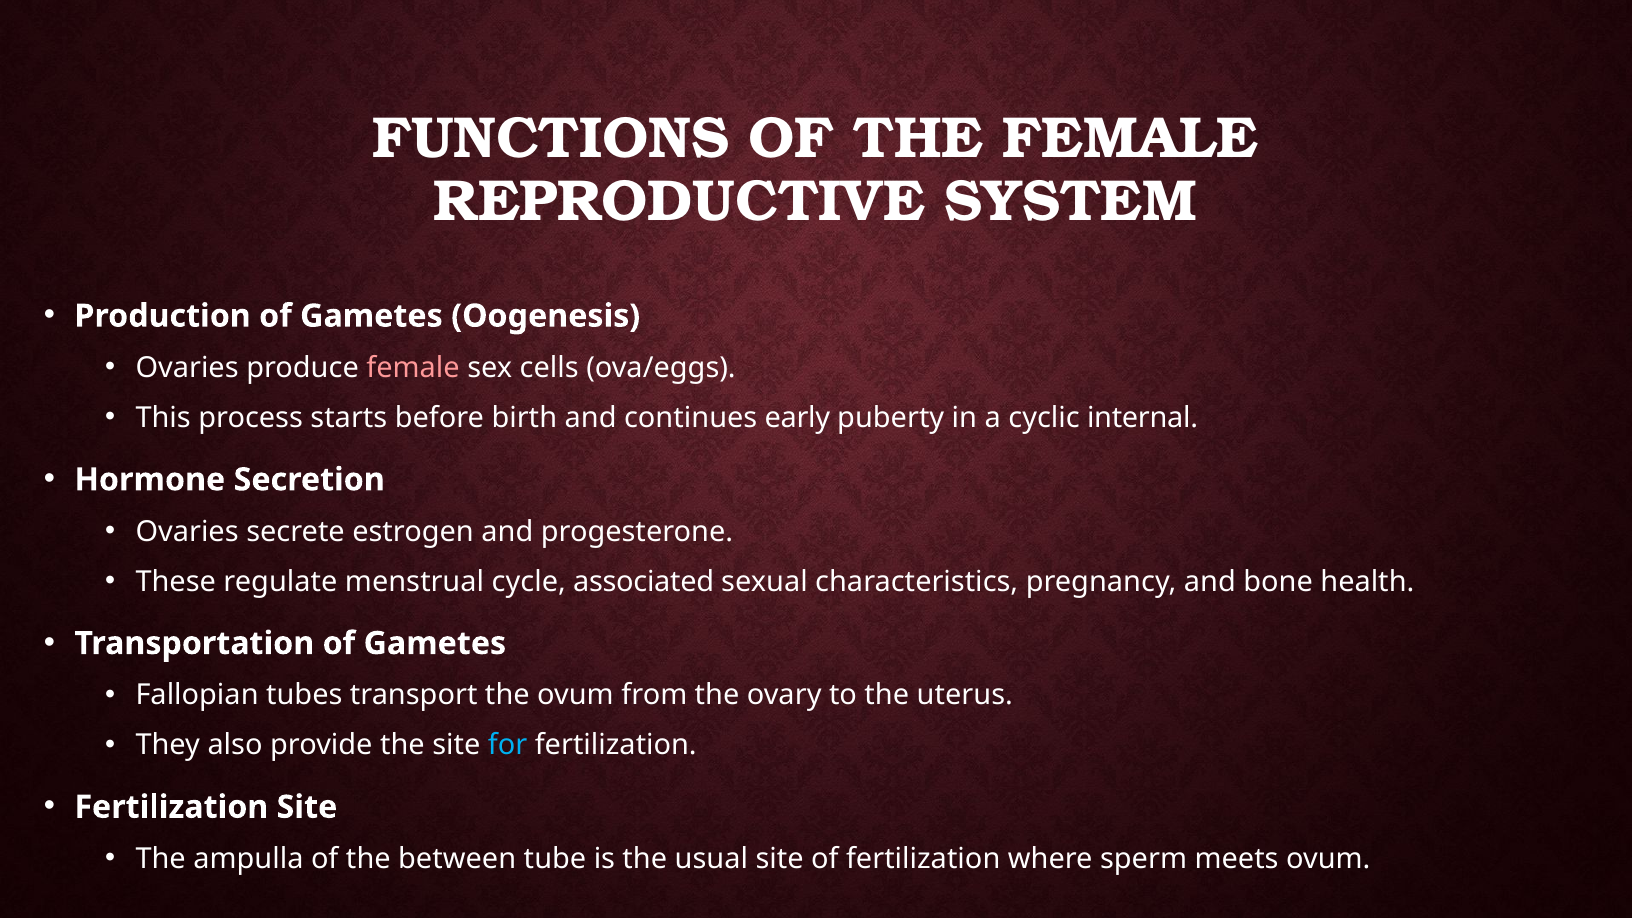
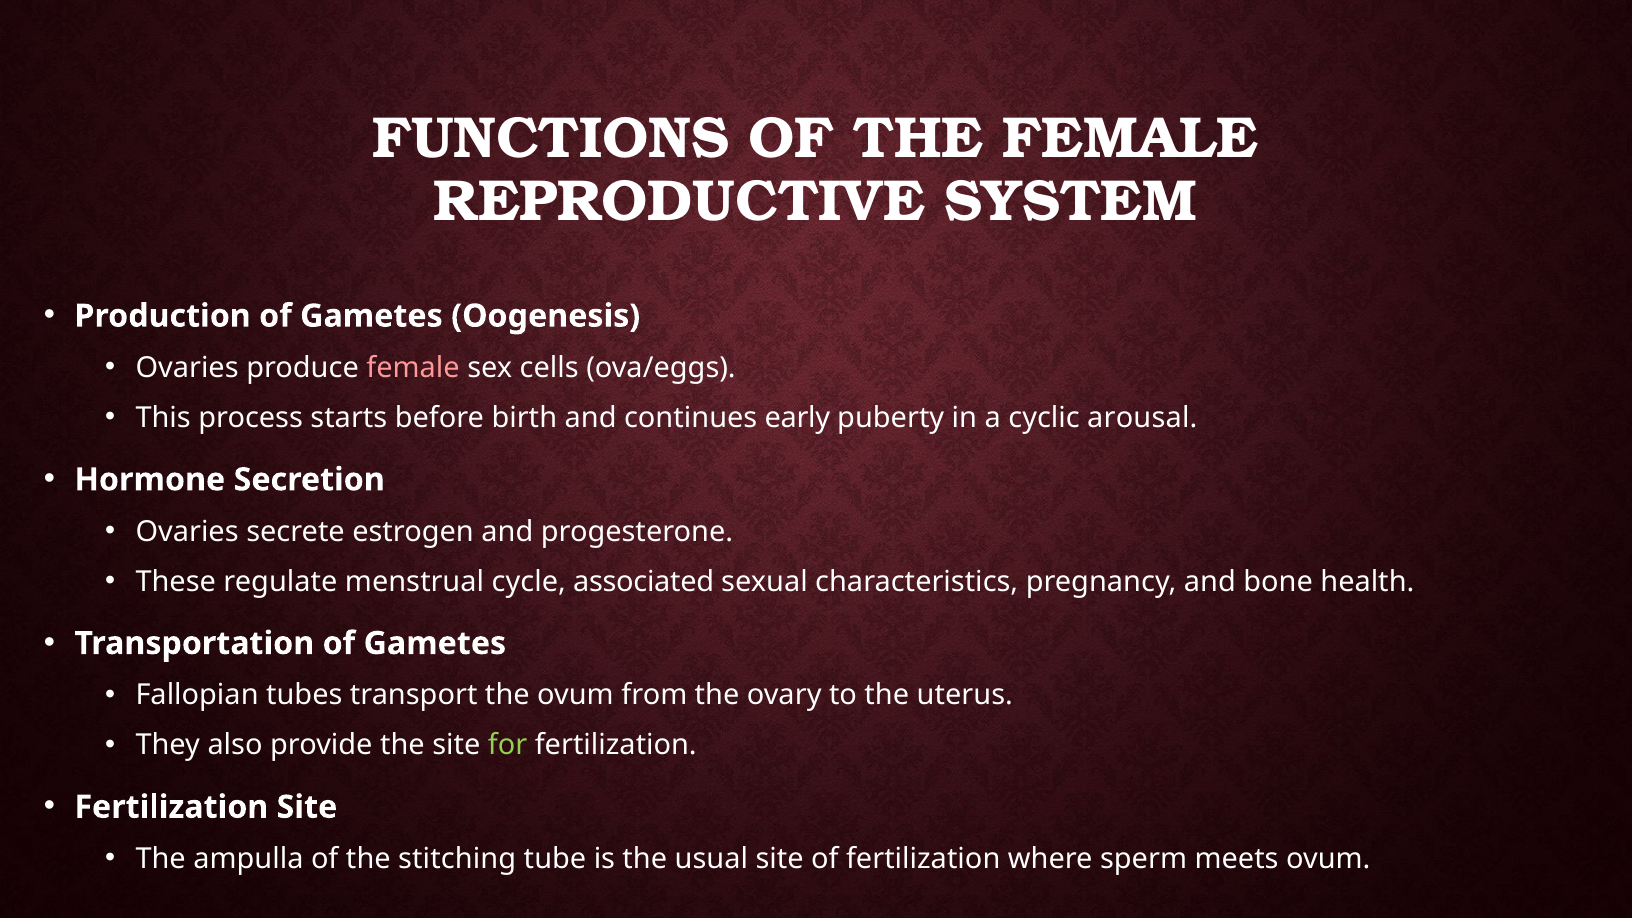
internal: internal -> arousal
for colour: light blue -> light green
between: between -> stitching
